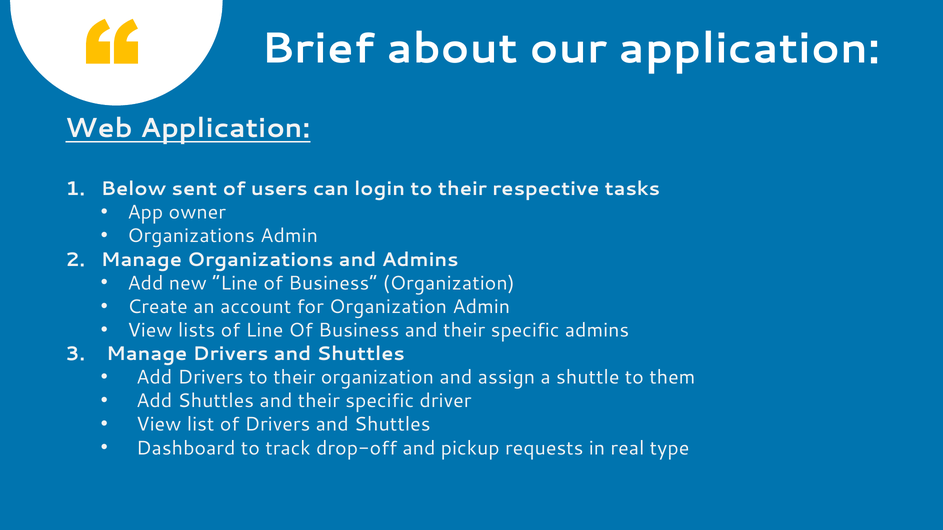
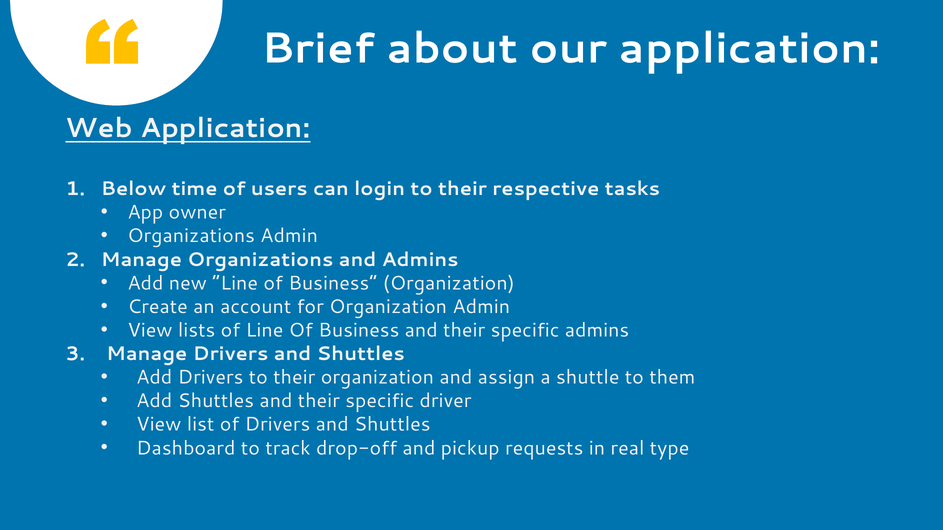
sent: sent -> time
